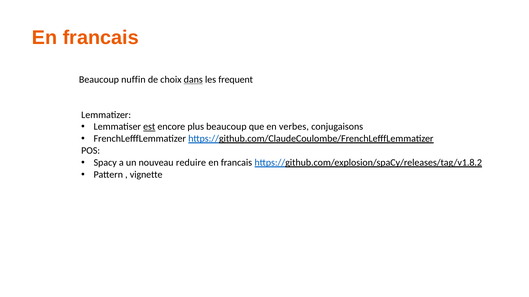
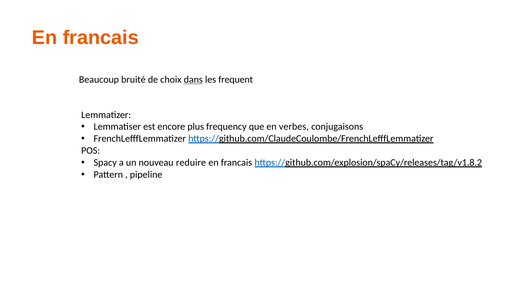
nuffin: nuffin -> bruité
est underline: present -> none
plus beaucoup: beaucoup -> frequency
vignette: vignette -> pipeline
